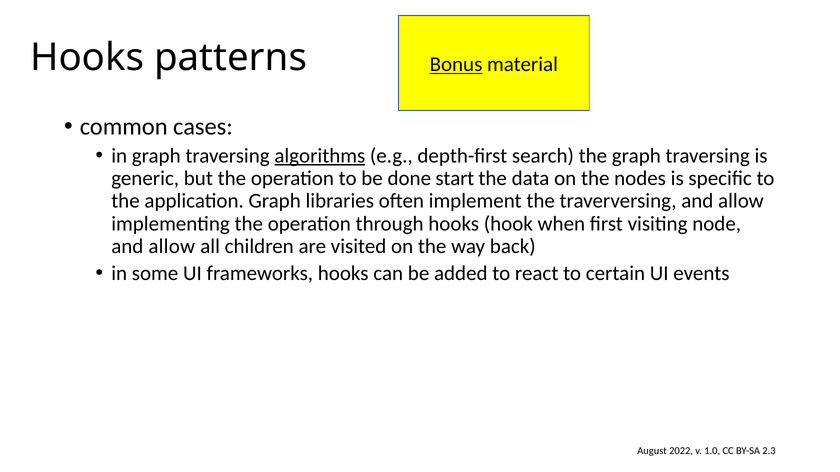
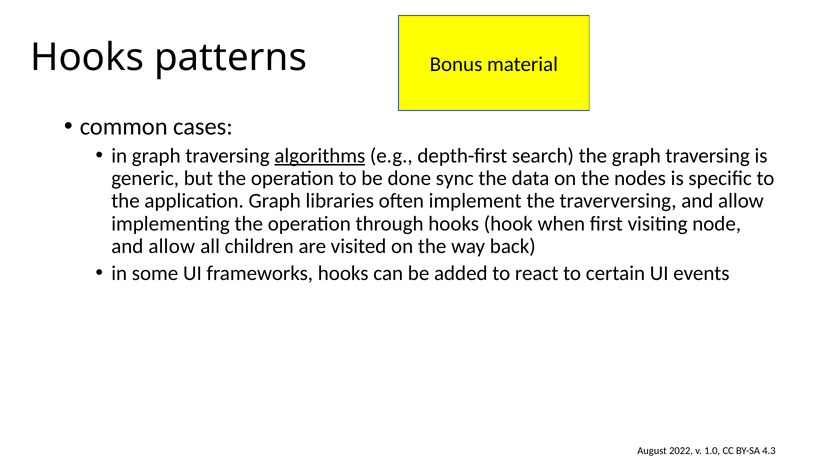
Bonus underline: present -> none
start: start -> sync
2.3: 2.3 -> 4.3
